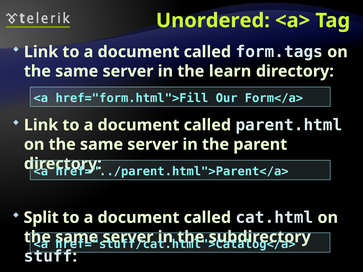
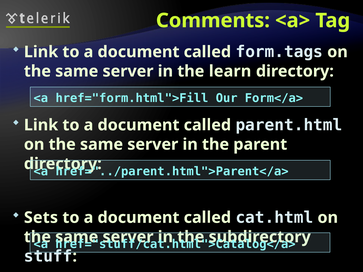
Unordered: Unordered -> Comments
Split: Split -> Sets
